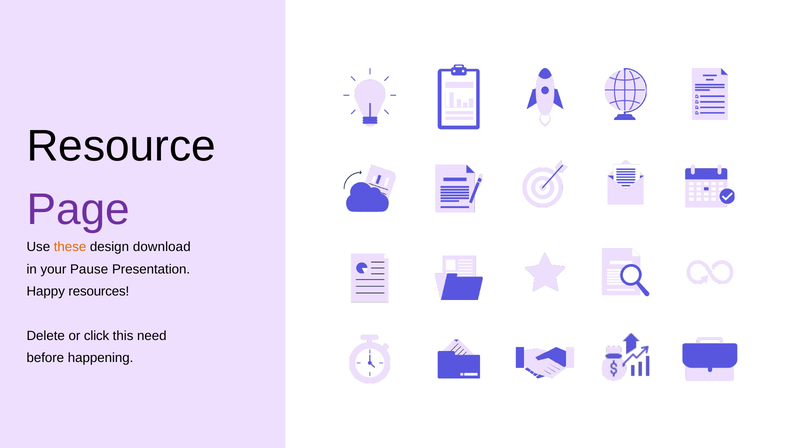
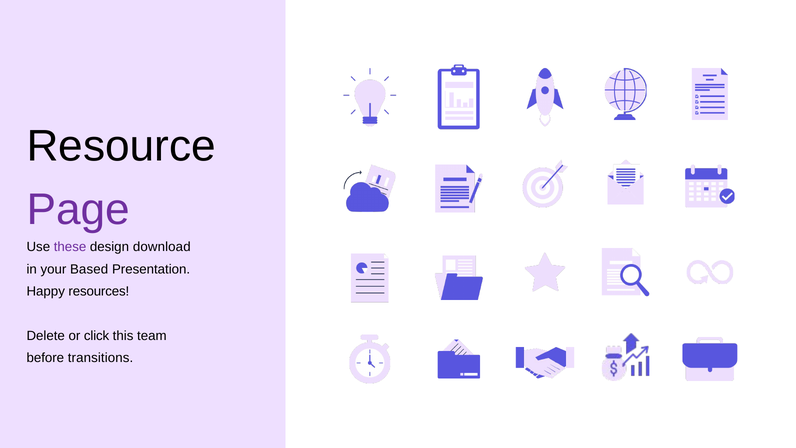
these colour: orange -> purple
Pause: Pause -> Based
need: need -> team
happening: happening -> transitions
